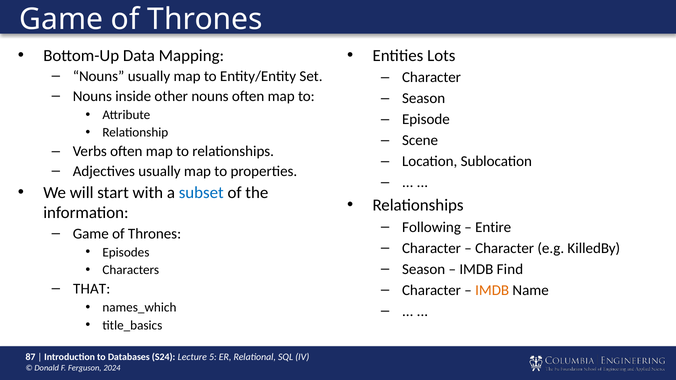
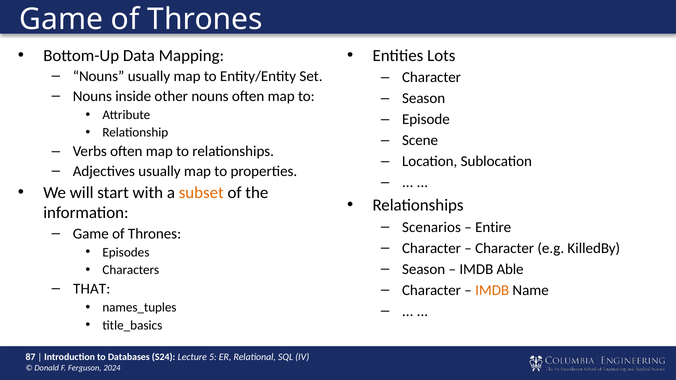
subset colour: blue -> orange
Following: Following -> Scenarios
Find: Find -> Able
names_which: names_which -> names_tuples
